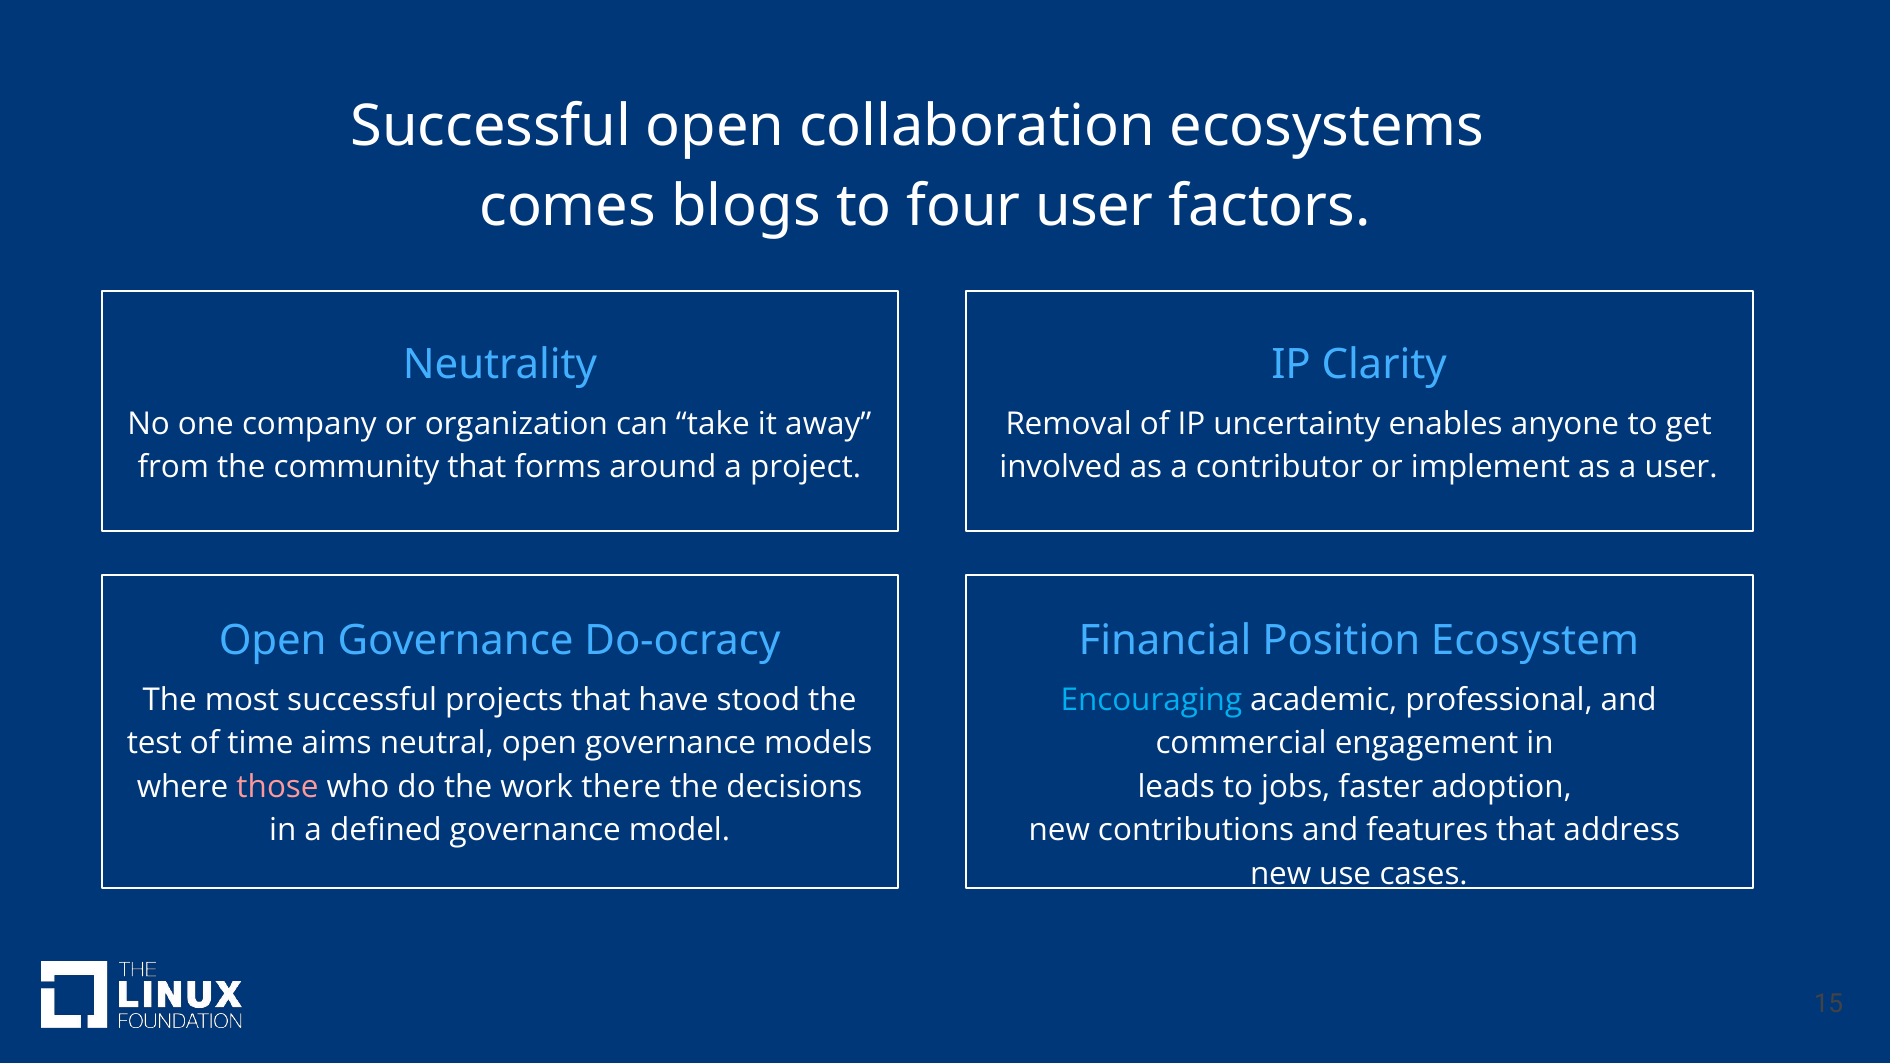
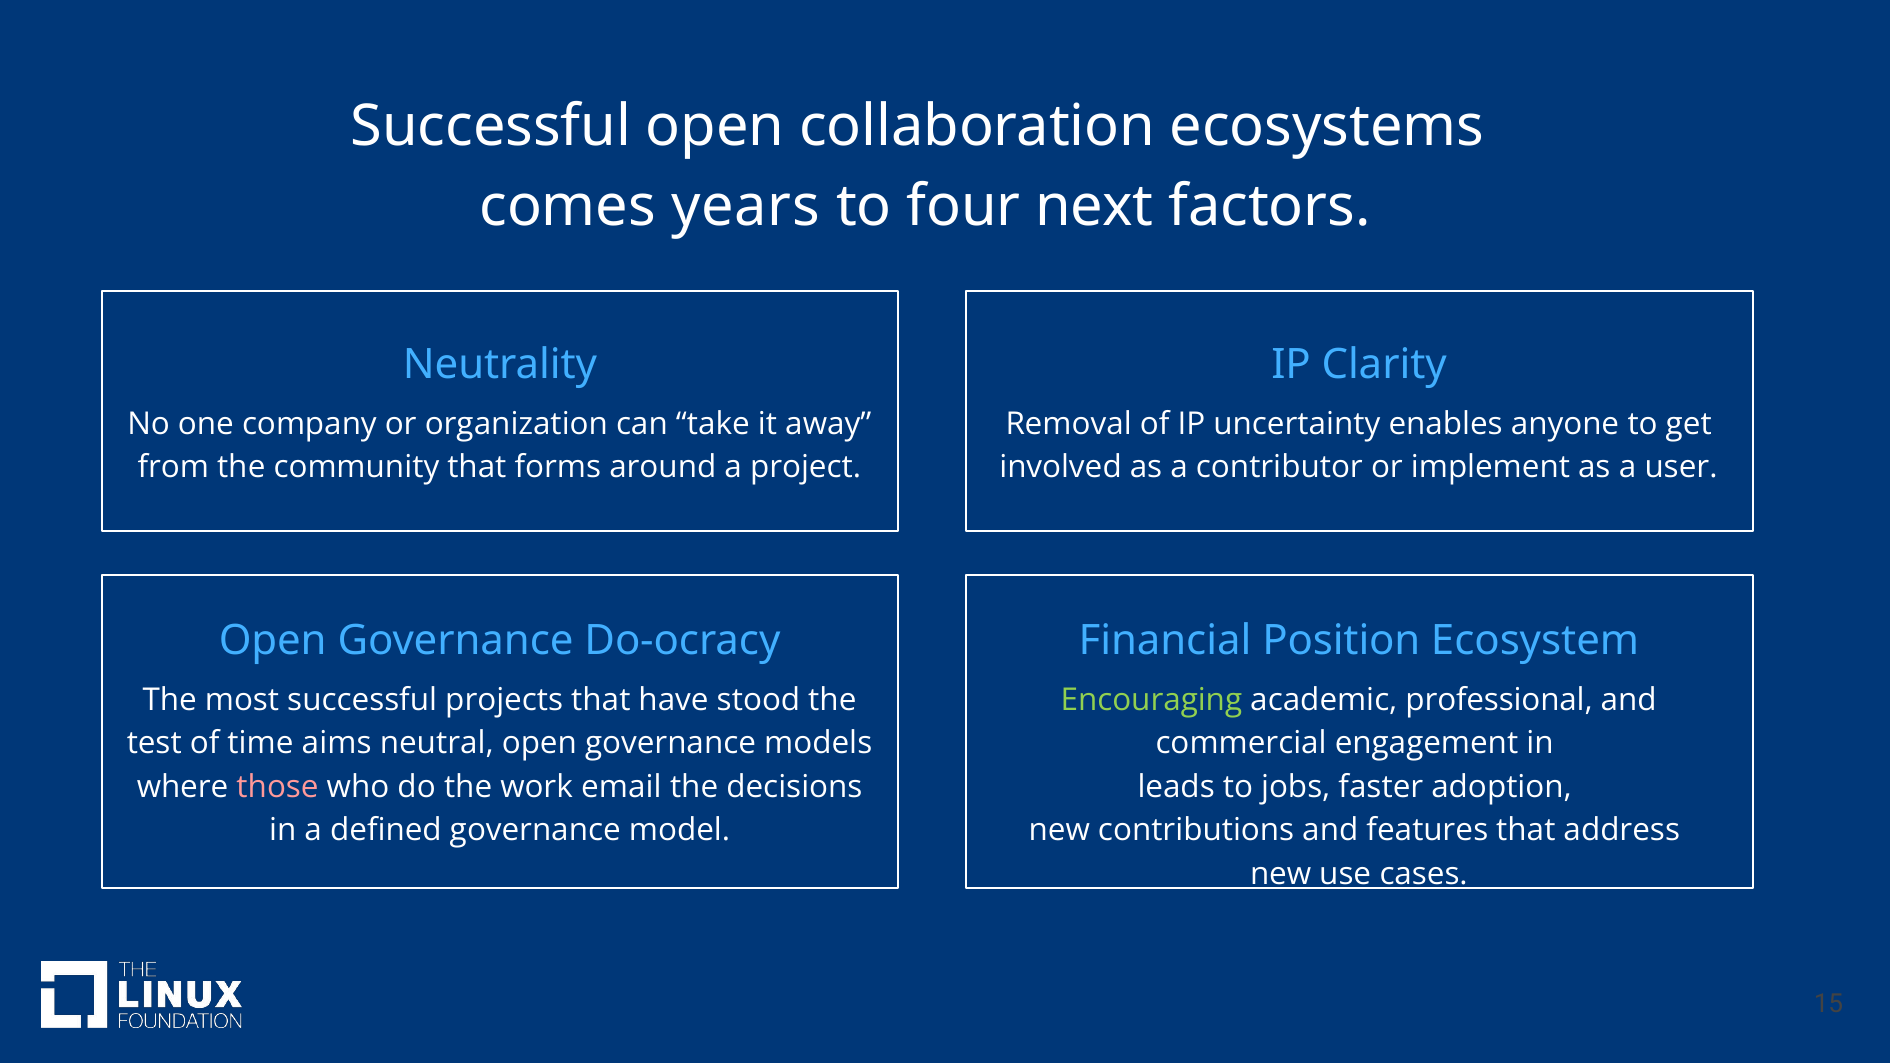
blogs: blogs -> years
four user: user -> next
Encouraging colour: light blue -> light green
there: there -> email
